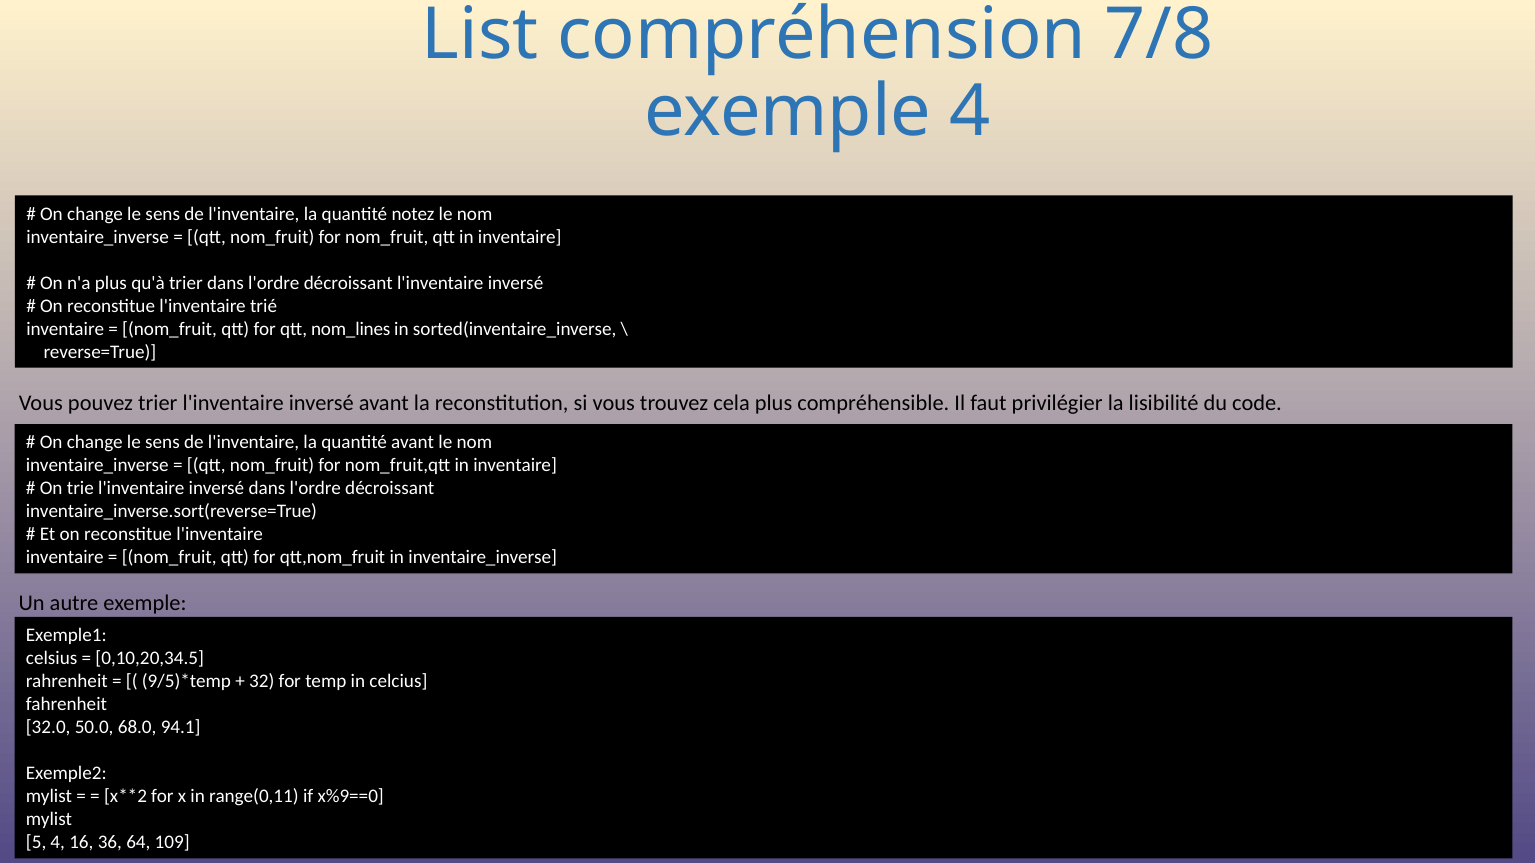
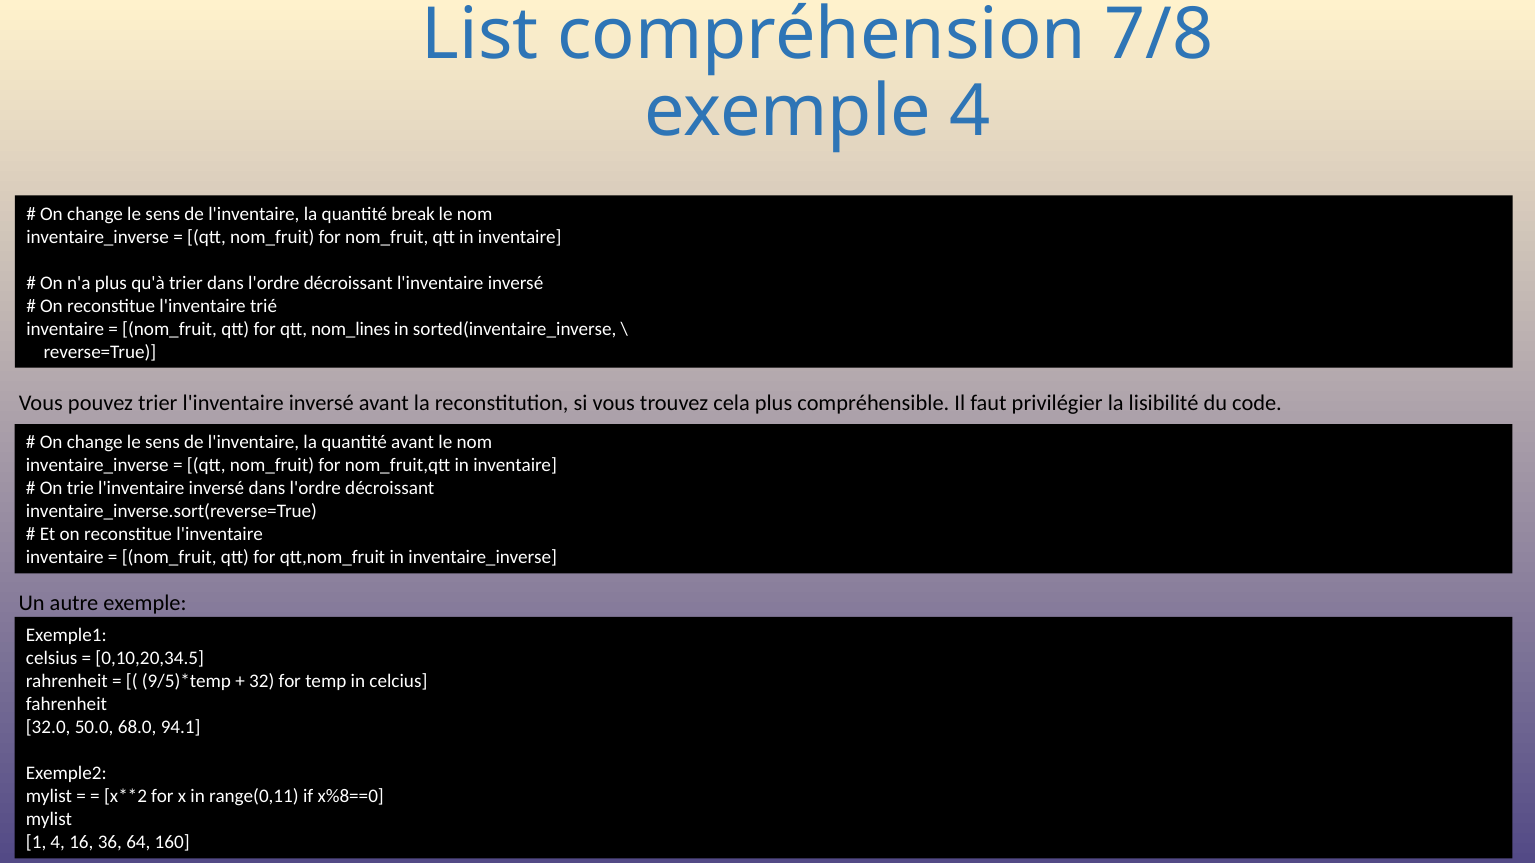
notez: notez -> break
x%9==0: x%9==0 -> x%8==0
5: 5 -> 1
109: 109 -> 160
